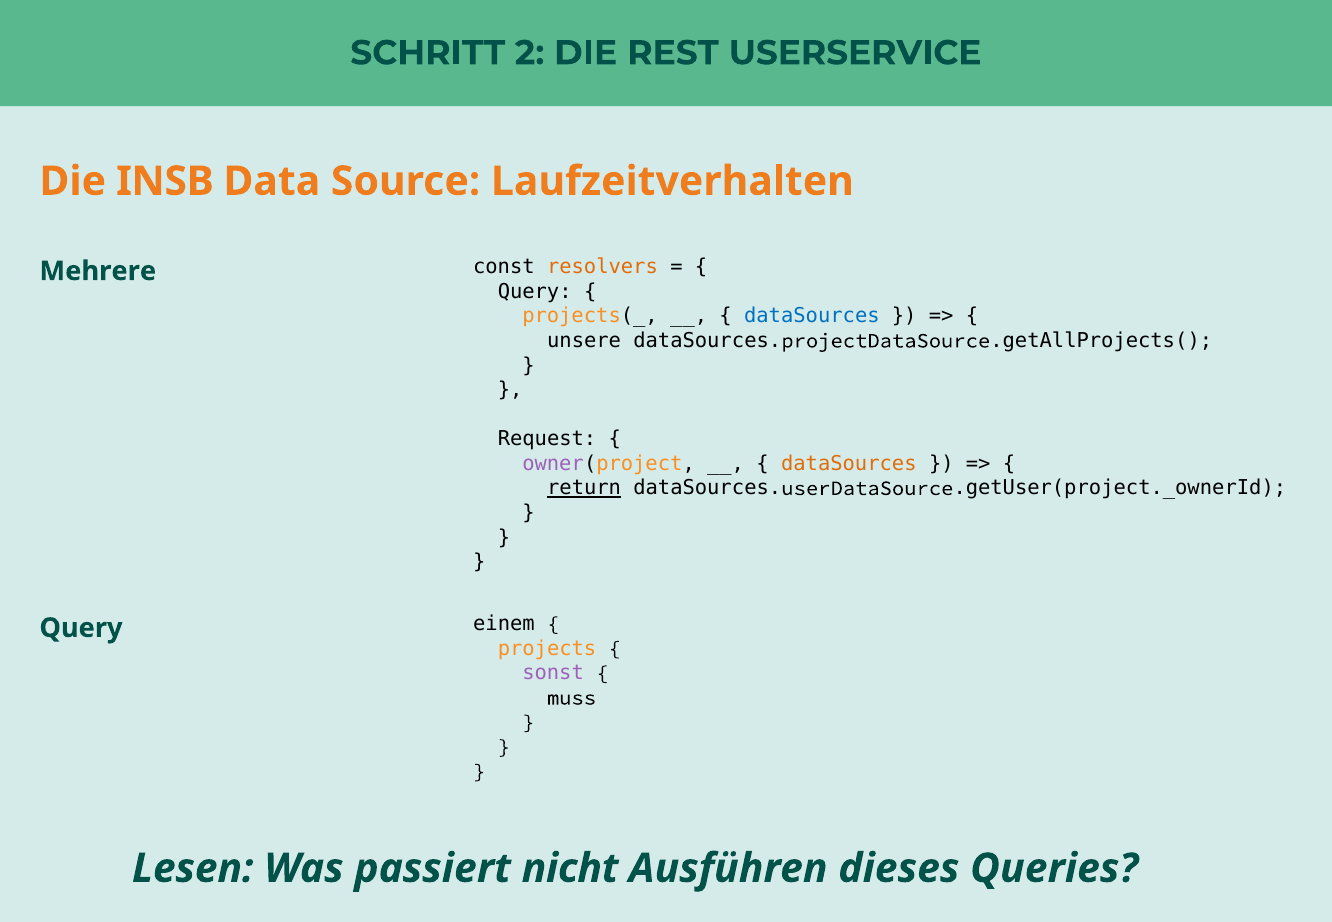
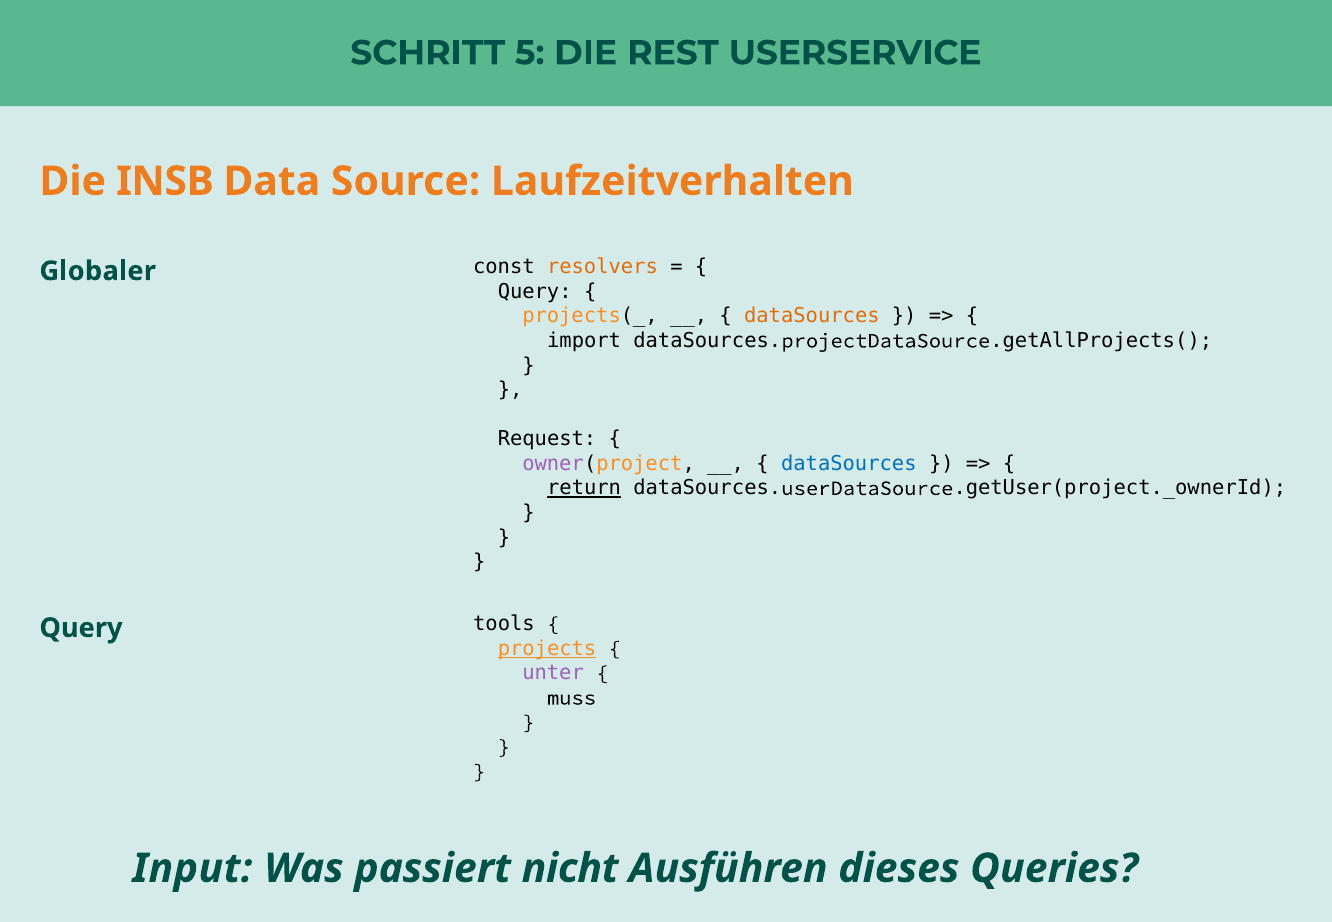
2: 2 -> 5
Mehrere: Mehrere -> Globaler
dataSources at (812, 316) colour: blue -> orange
unsere: unsere -> import
dataSources at (849, 464) colour: orange -> blue
einem: einem -> tools
projects underline: none -> present
sonst: sonst -> unter
Lesen: Lesen -> Input
